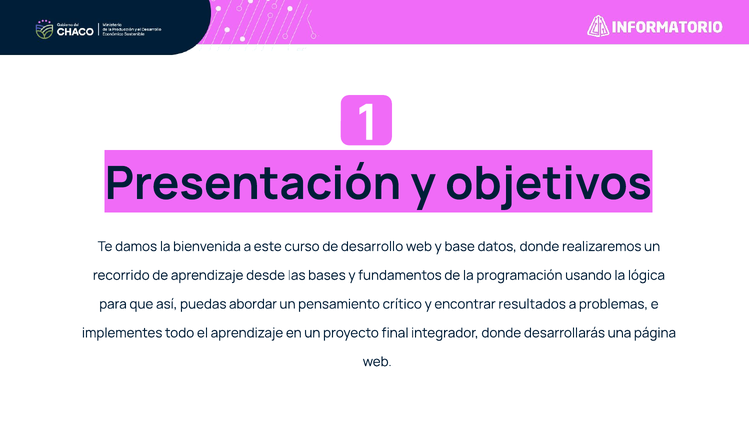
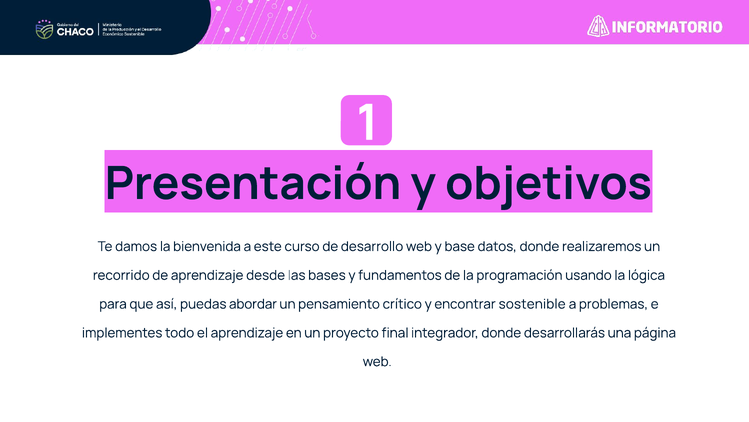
resultados: resultados -> sostenible
